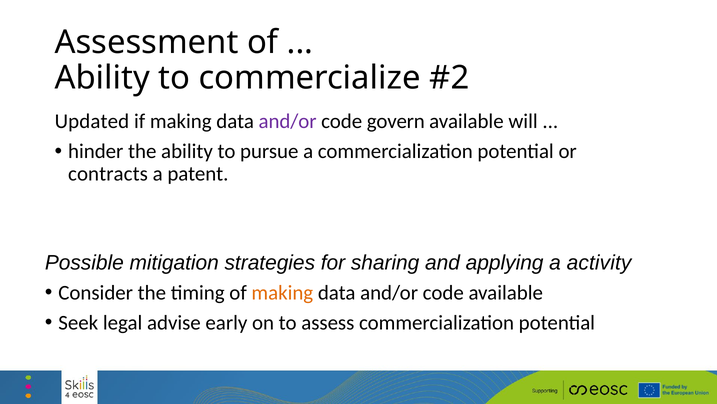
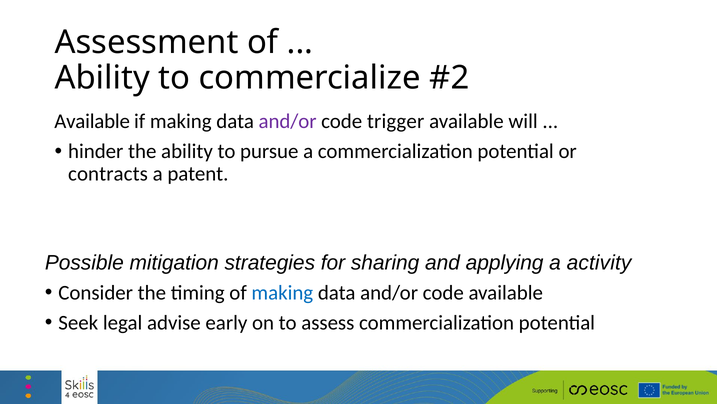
Updated at (92, 121): Updated -> Available
govern: govern -> trigger
making at (282, 292) colour: orange -> blue
